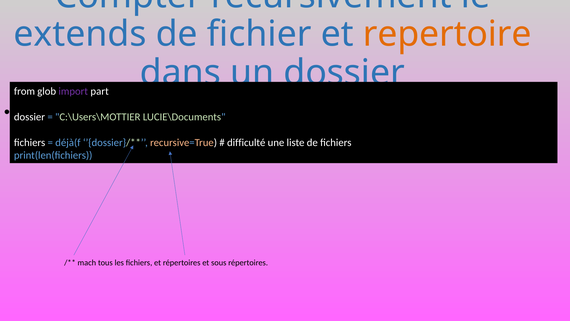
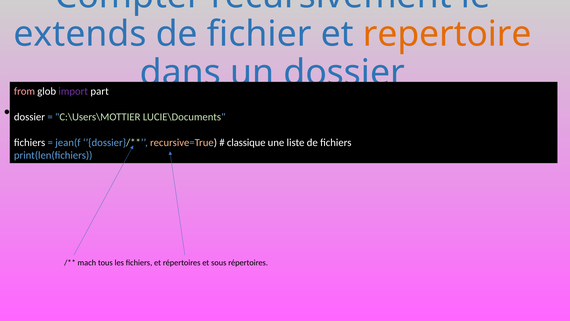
from colour: white -> pink
déjà(f: déjà(f -> jean(f
difficulté: difficulté -> classique
